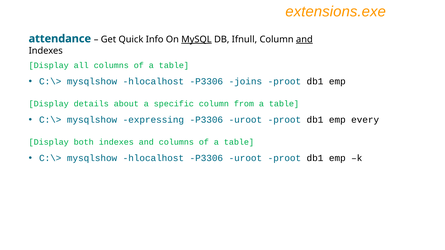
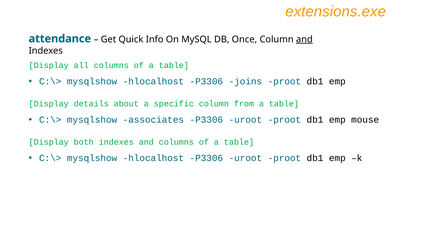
MySQL underline: present -> none
Ifnull: Ifnull -> Once
expressing: expressing -> associates
every: every -> mouse
